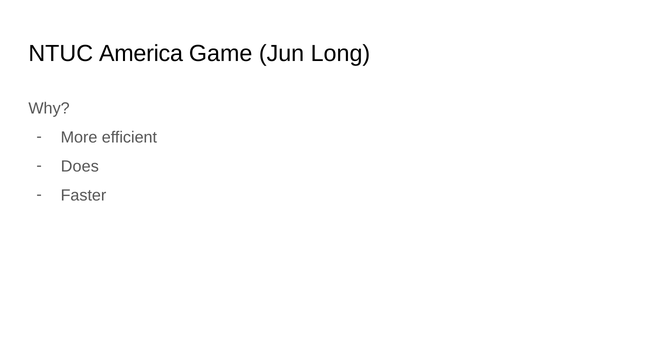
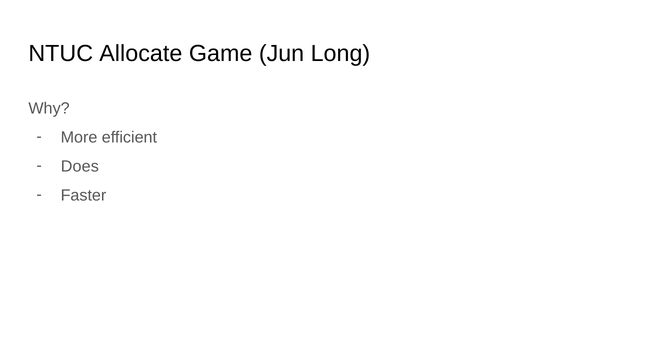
America: America -> Allocate
